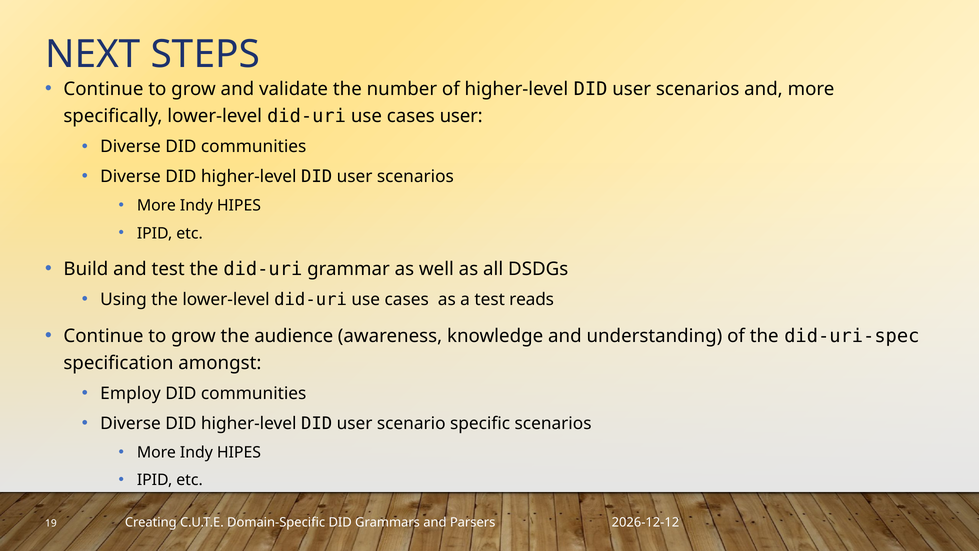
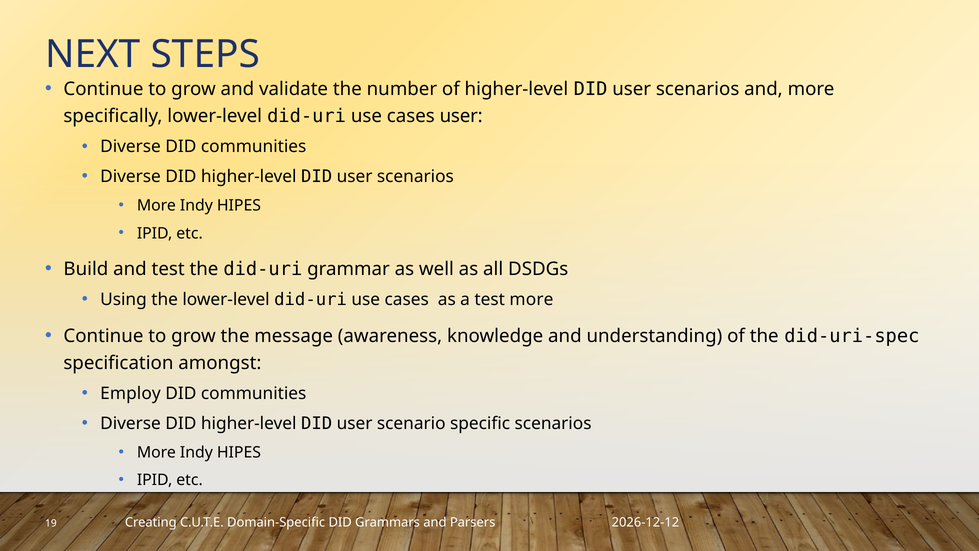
test reads: reads -> more
audience: audience -> message
